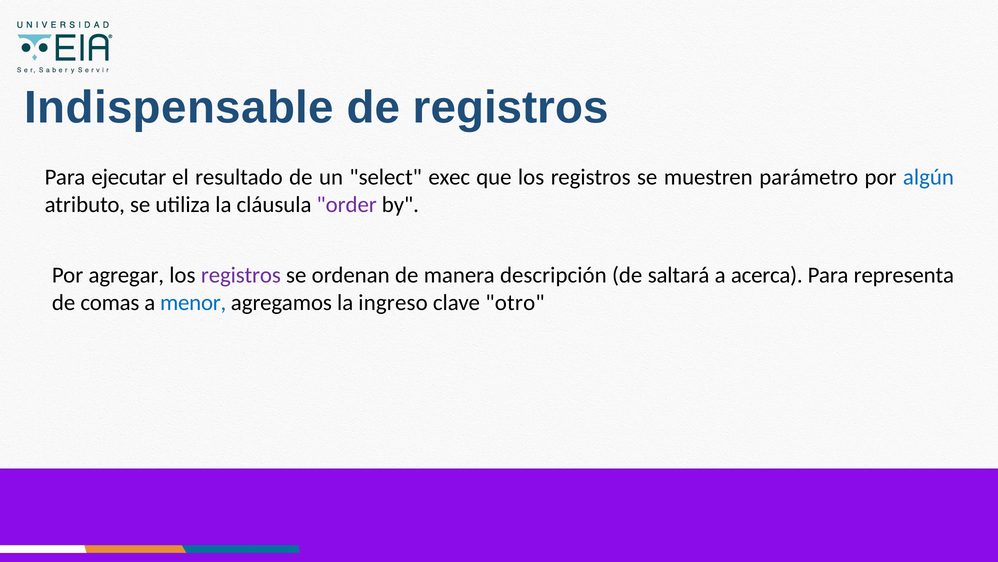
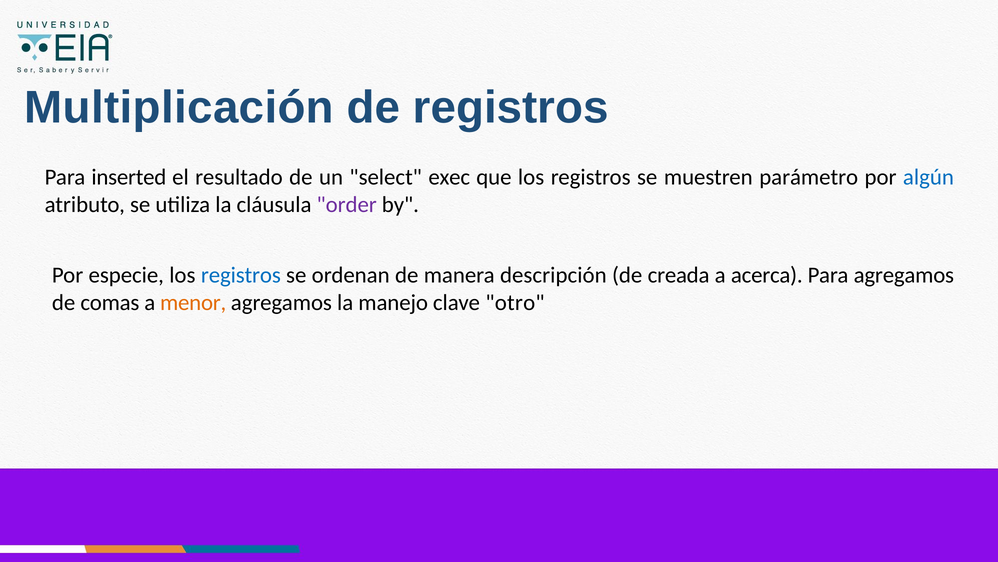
Indispensable: Indispensable -> Multiplicación
ejecutar: ejecutar -> inserted
agregar: agregar -> especie
registros at (241, 275) colour: purple -> blue
saltará: saltará -> creada
Para representa: representa -> agregamos
menor colour: blue -> orange
ingreso: ingreso -> manejo
